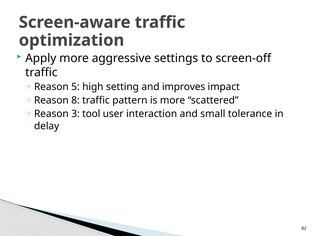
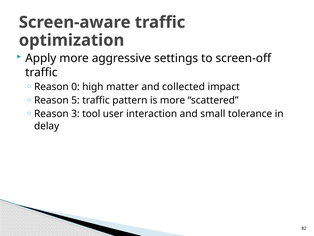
5: 5 -> 0
setting: setting -> matter
improves: improves -> collected
8: 8 -> 5
